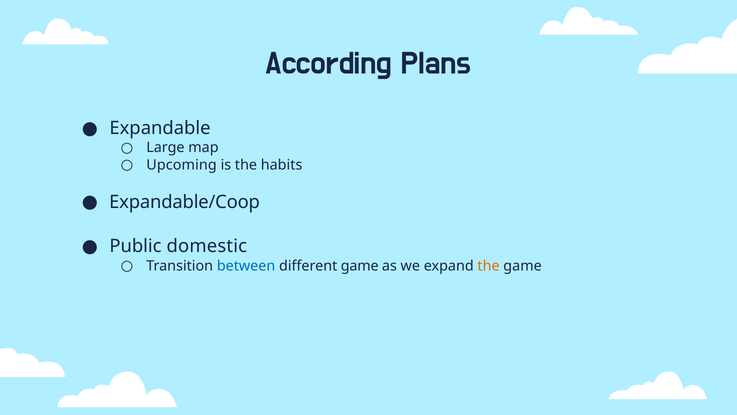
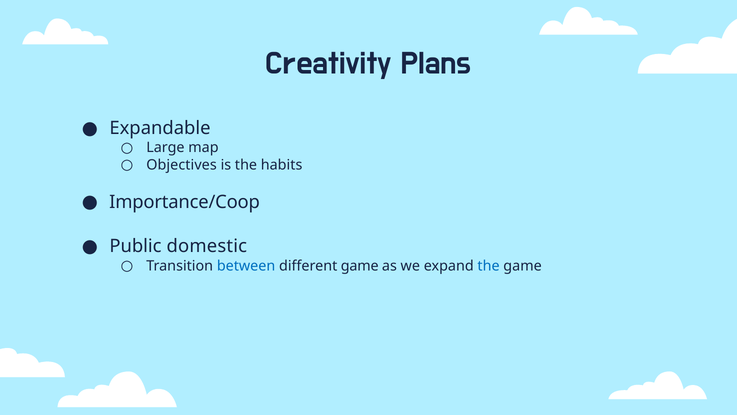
According: According -> Creativity
Upcoming: Upcoming -> Objectives
Expandable/Coop: Expandable/Coop -> Importance/Coop
the at (489, 265) colour: orange -> blue
